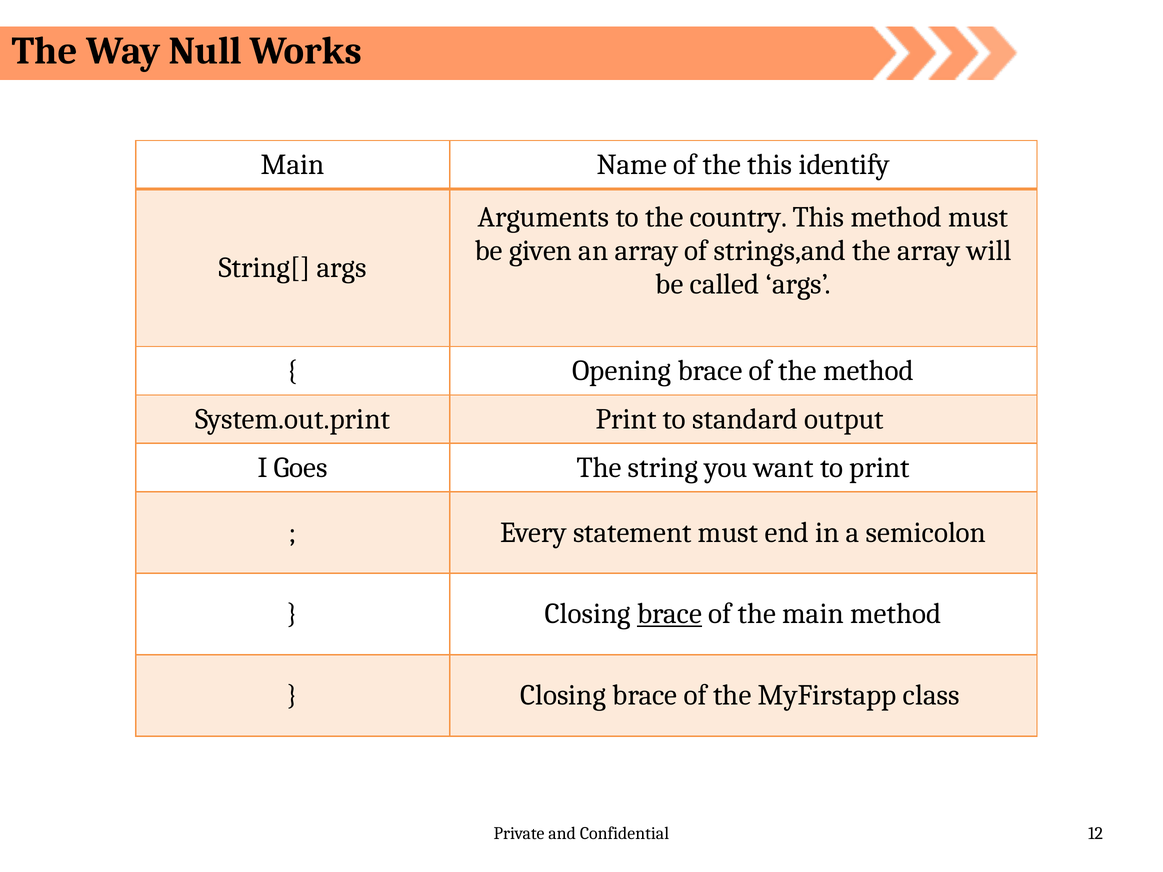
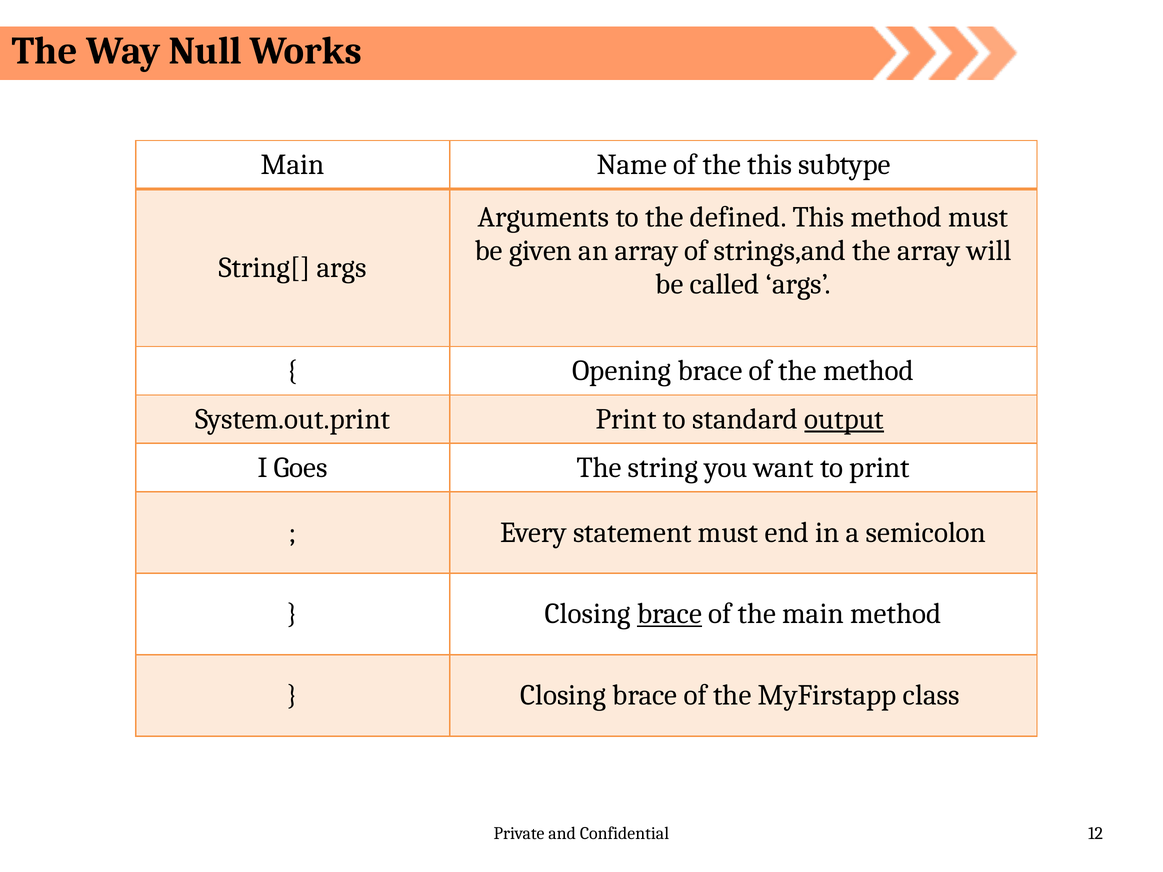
identify: identify -> subtype
country: country -> defined
output underline: none -> present
